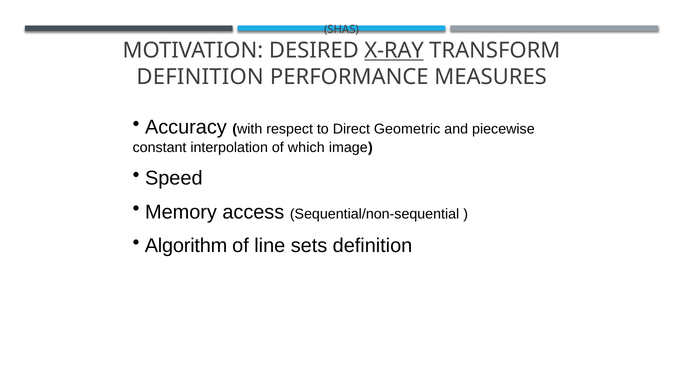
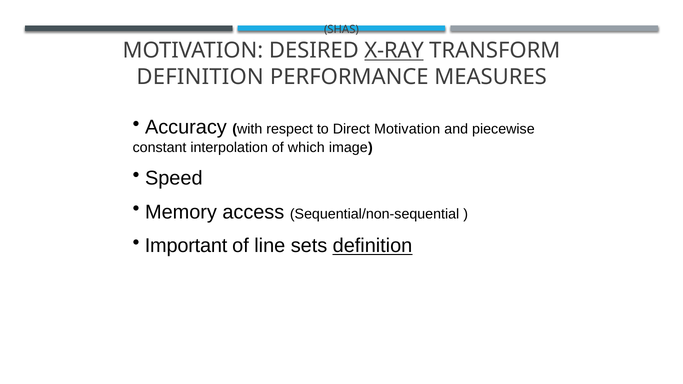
Direct Geometric: Geometric -> Motivation
Algorithm: Algorithm -> Important
definition at (373, 246) underline: none -> present
